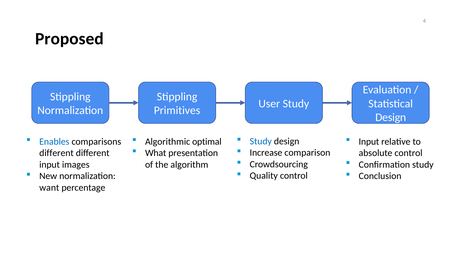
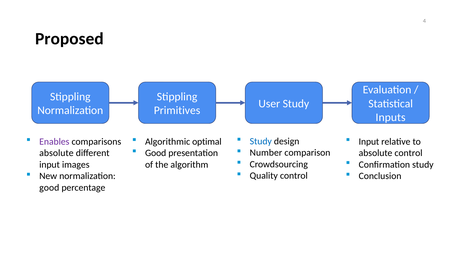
Design at (391, 118): Design -> Inputs
Enables colour: blue -> purple
Increase: Increase -> Number
What at (156, 153): What -> Good
different at (56, 153): different -> absolute
want at (49, 188): want -> good
